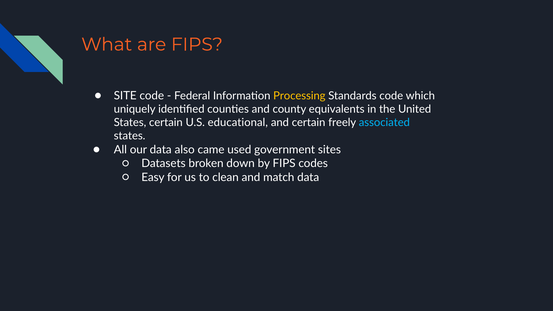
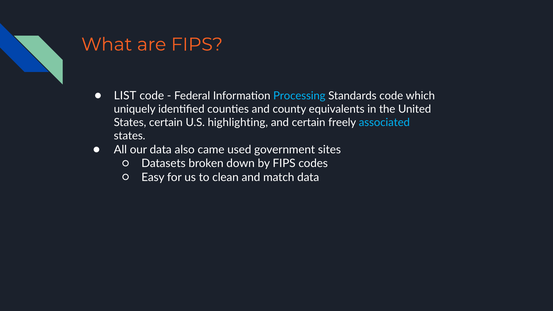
SITE: SITE -> LIST
Processing colour: yellow -> light blue
educational: educational -> highlighting
